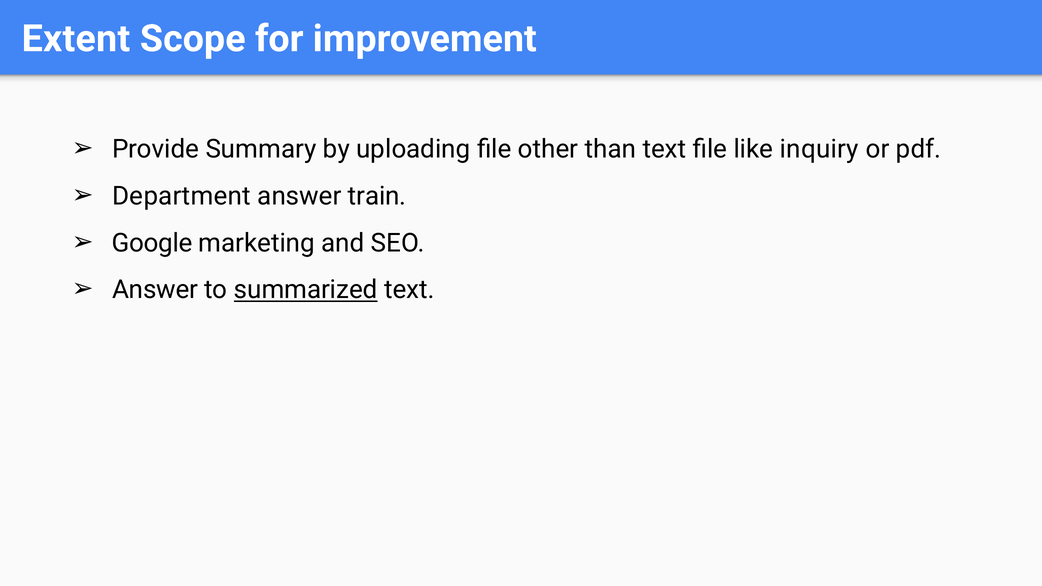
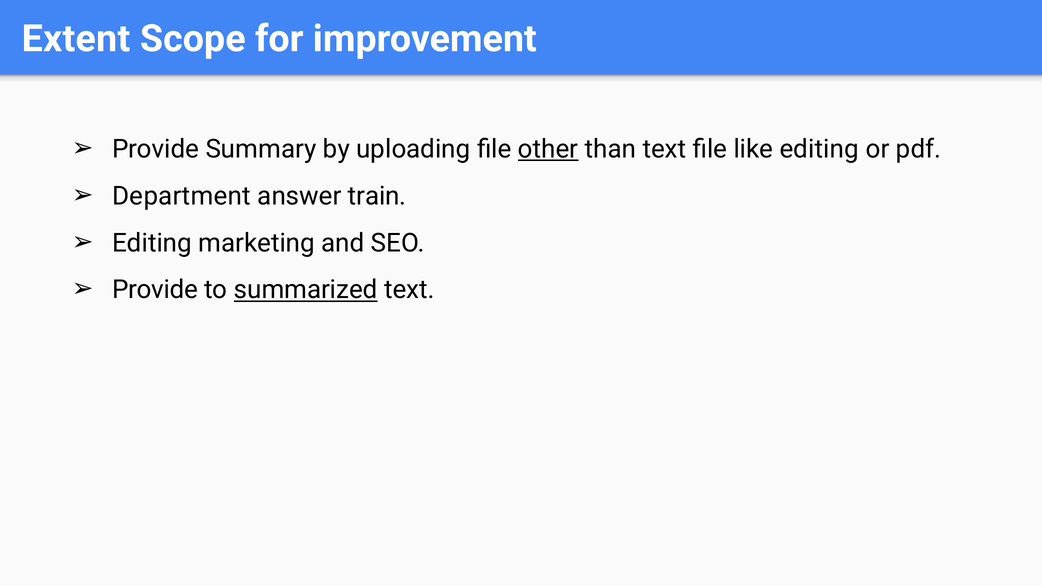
other underline: none -> present
like inquiry: inquiry -> editing
Google at (152, 243): Google -> Editing
Answer at (155, 290): Answer -> Provide
